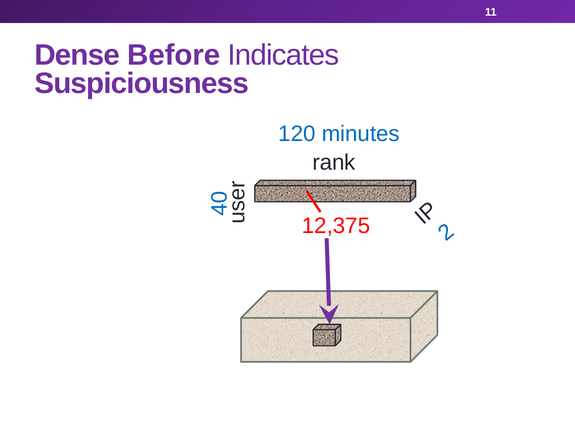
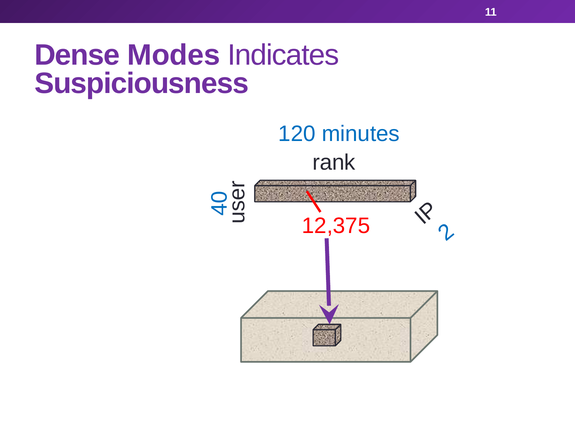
Before: Before -> Modes
